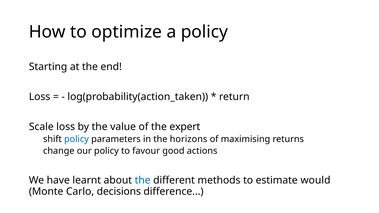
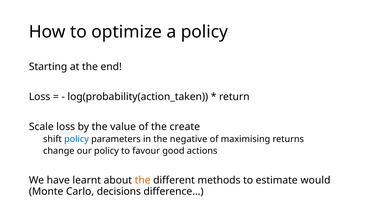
expert: expert -> create
horizons: horizons -> negative
the at (143, 180) colour: blue -> orange
